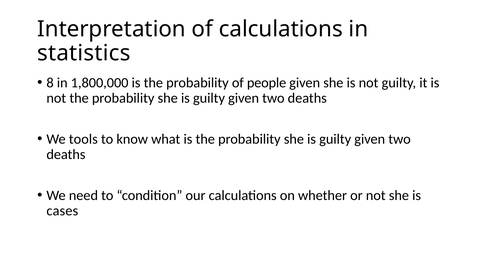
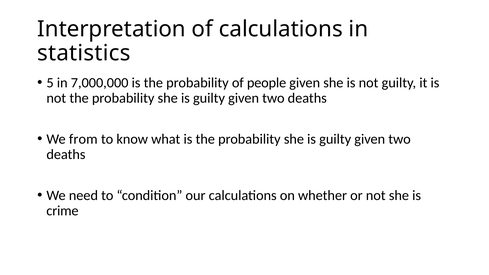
8: 8 -> 5
1,800,000: 1,800,000 -> 7,000,000
tools: tools -> from
cases: cases -> crime
